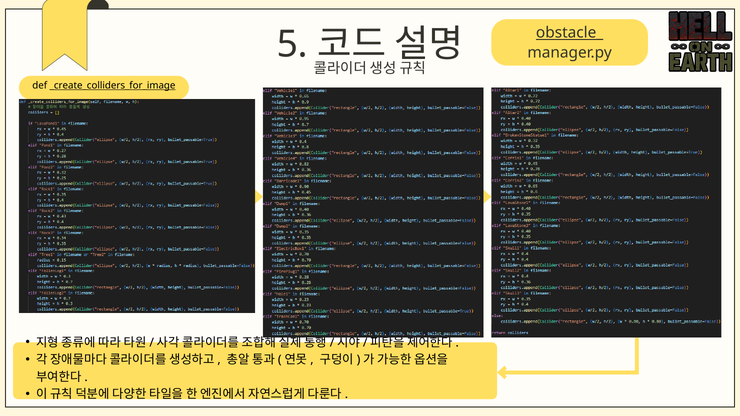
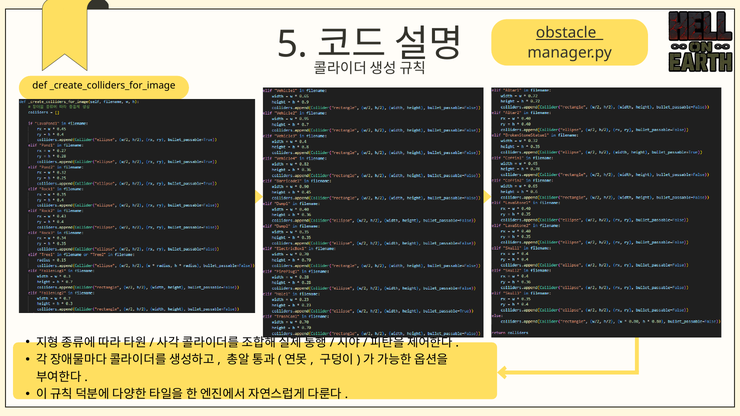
_create_colliders_for_image underline: present -> none
